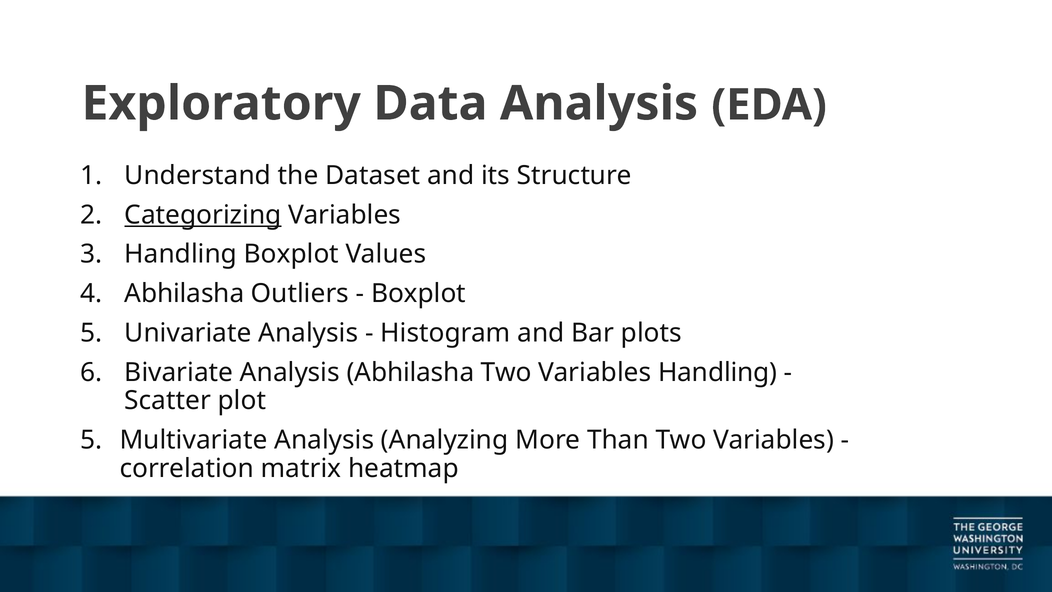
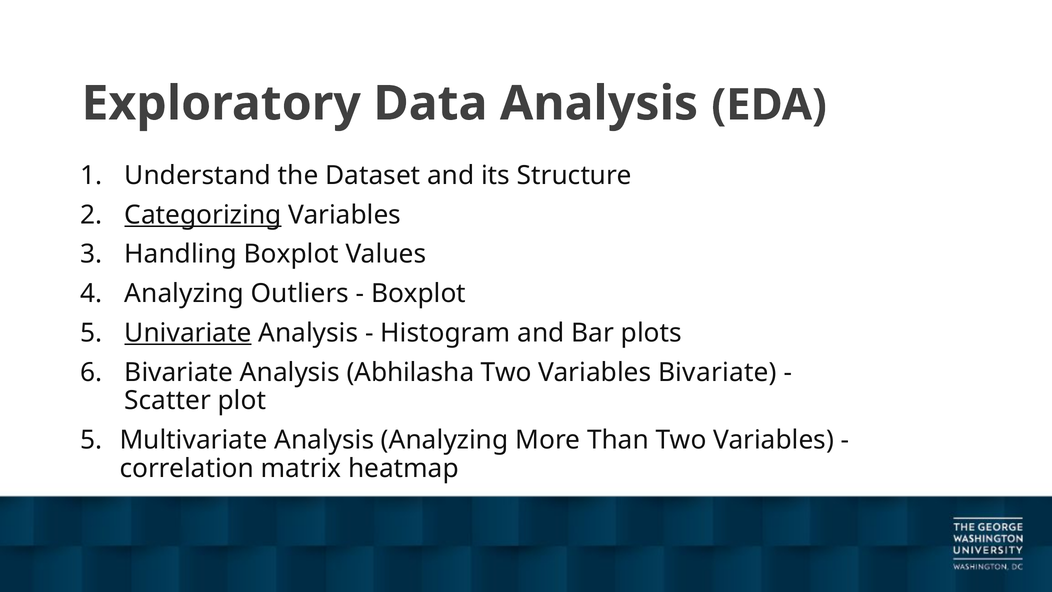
Abhilasha at (184, 294): Abhilasha -> Analyzing
Univariate underline: none -> present
Variables Handling: Handling -> Bivariate
